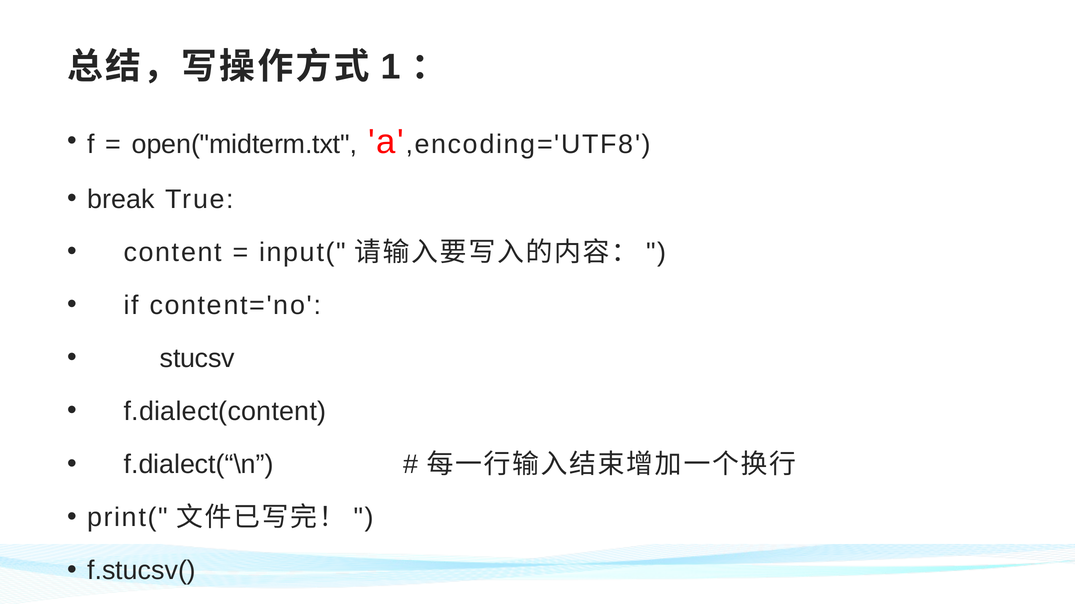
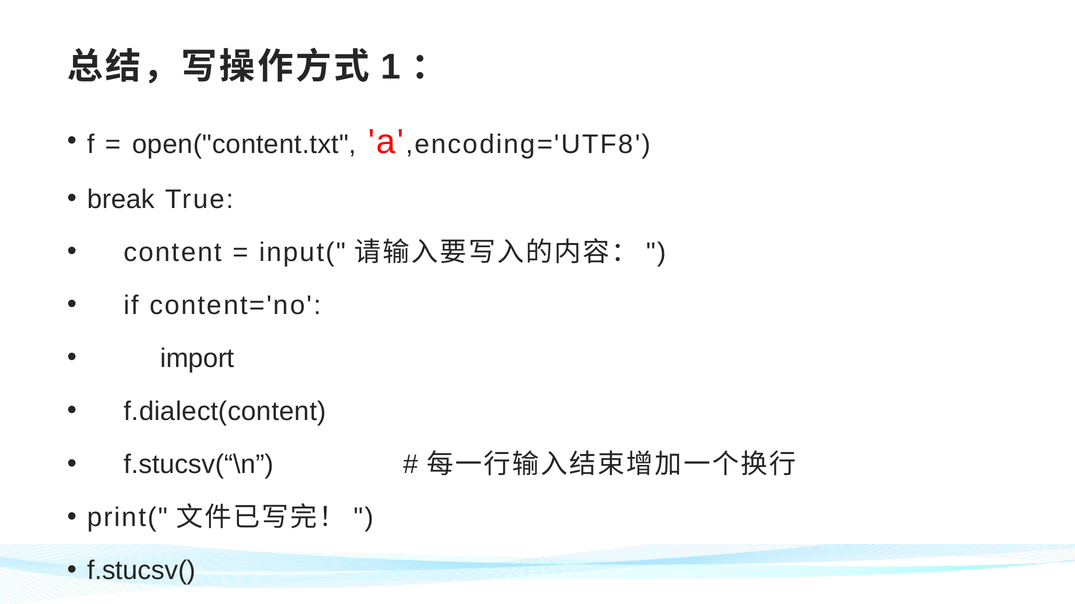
open("midterm.txt: open("midterm.txt -> open("content.txt
stucsv: stucsv -> import
f.dialect(“\n: f.dialect(“\n -> f.stucsv(“\n
